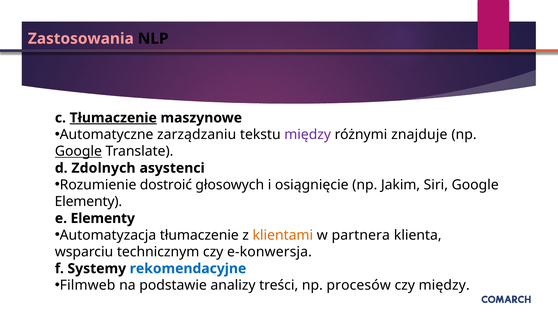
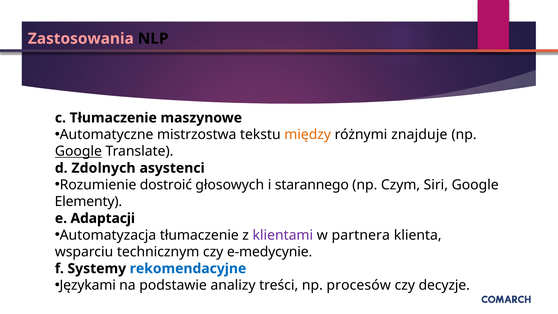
Tłumaczenie at (113, 118) underline: present -> none
zarządzaniu: zarządzaniu -> mistrzostwa
między at (308, 135) colour: purple -> orange
osiągnięcie: osiągnięcie -> starannego
Jakim: Jakim -> Czym
e Elementy: Elementy -> Adaptacji
klientami colour: orange -> purple
e-konwersja: e-konwersja -> e-medycynie
Filmweb: Filmweb -> Językami
czy między: między -> decyzje
